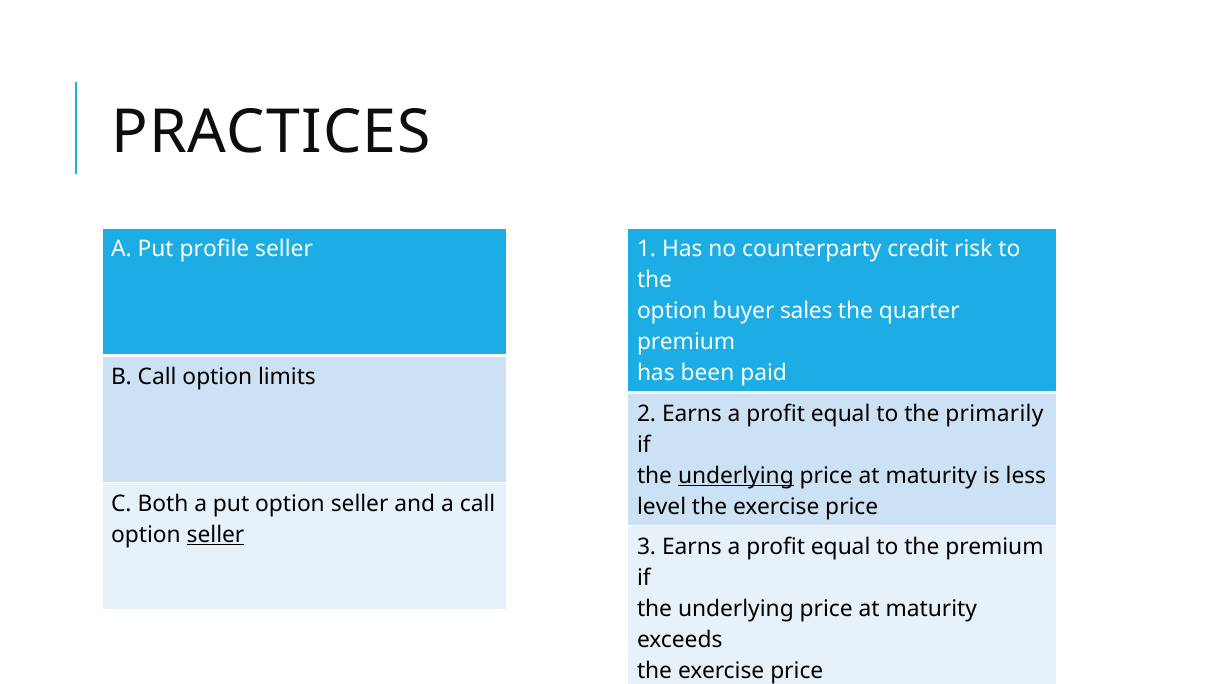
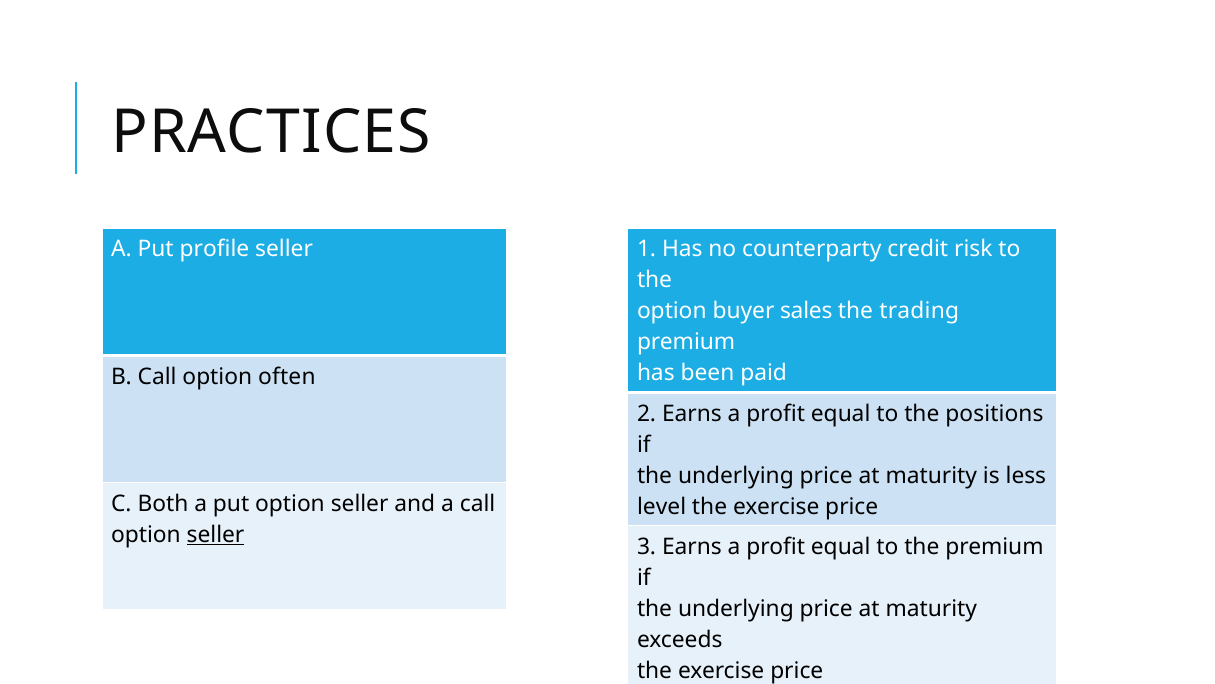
quarter: quarter -> trading
limits: limits -> often
primarily: primarily -> positions
underlying at (736, 475) underline: present -> none
